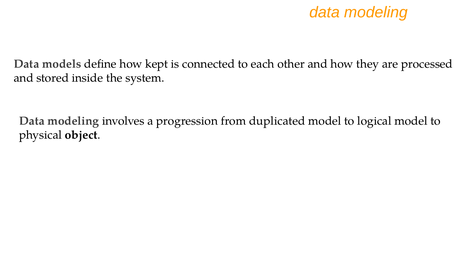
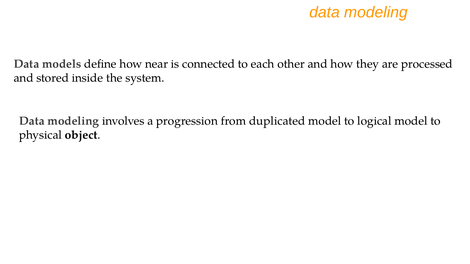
kept: kept -> near
